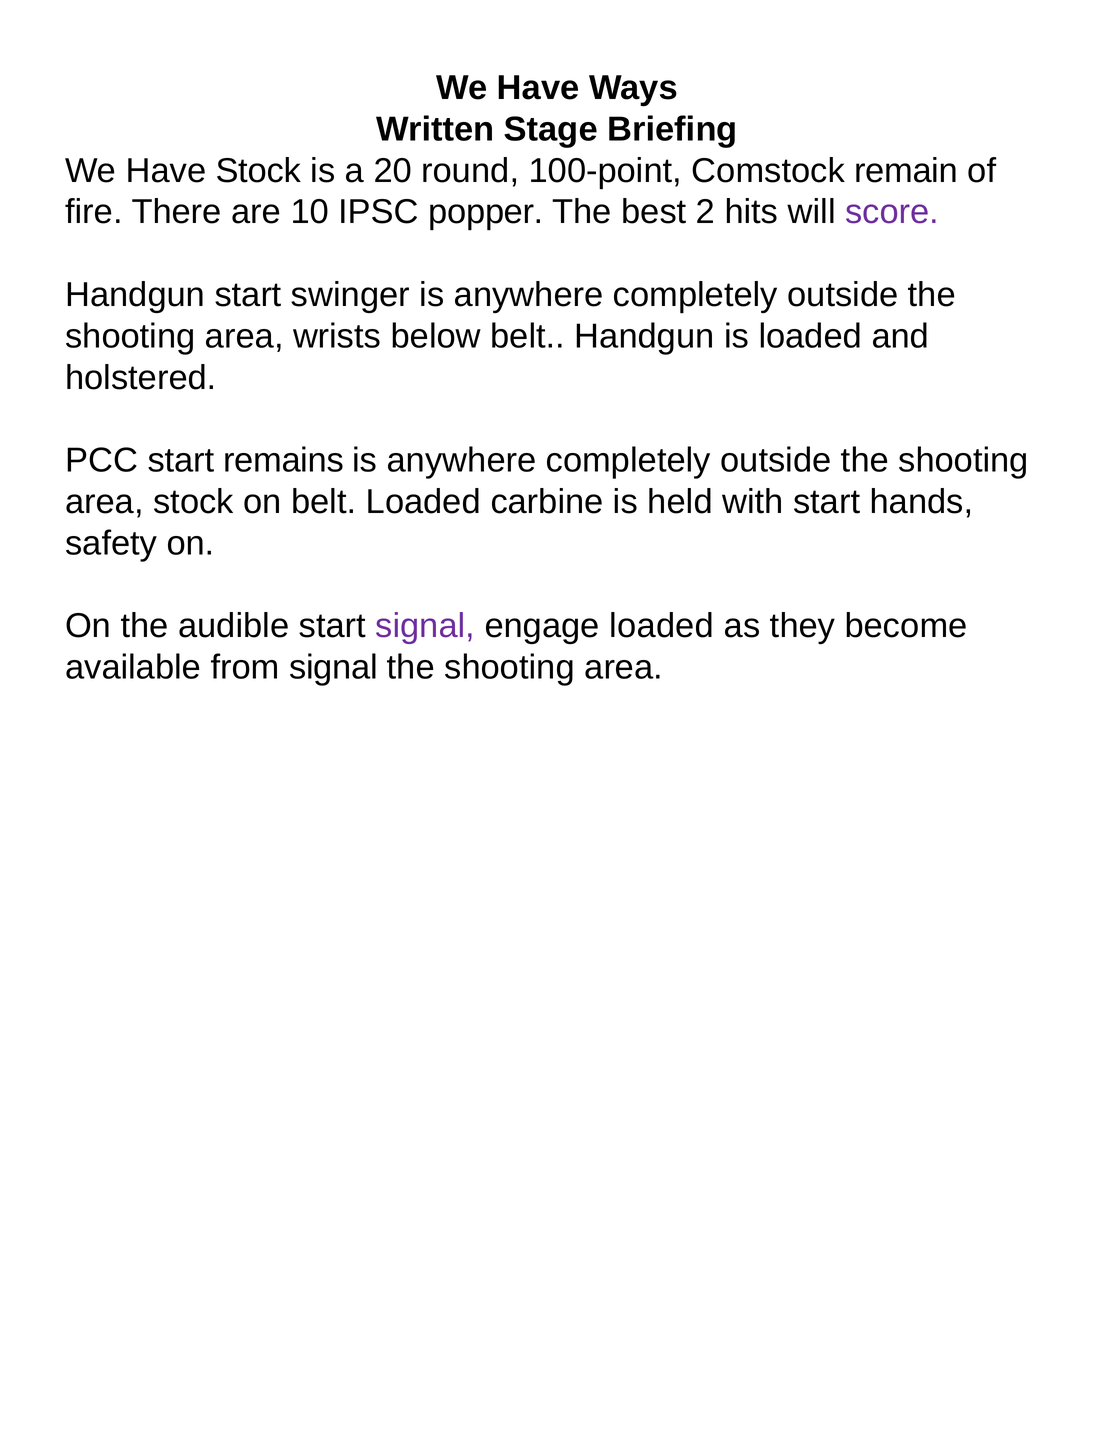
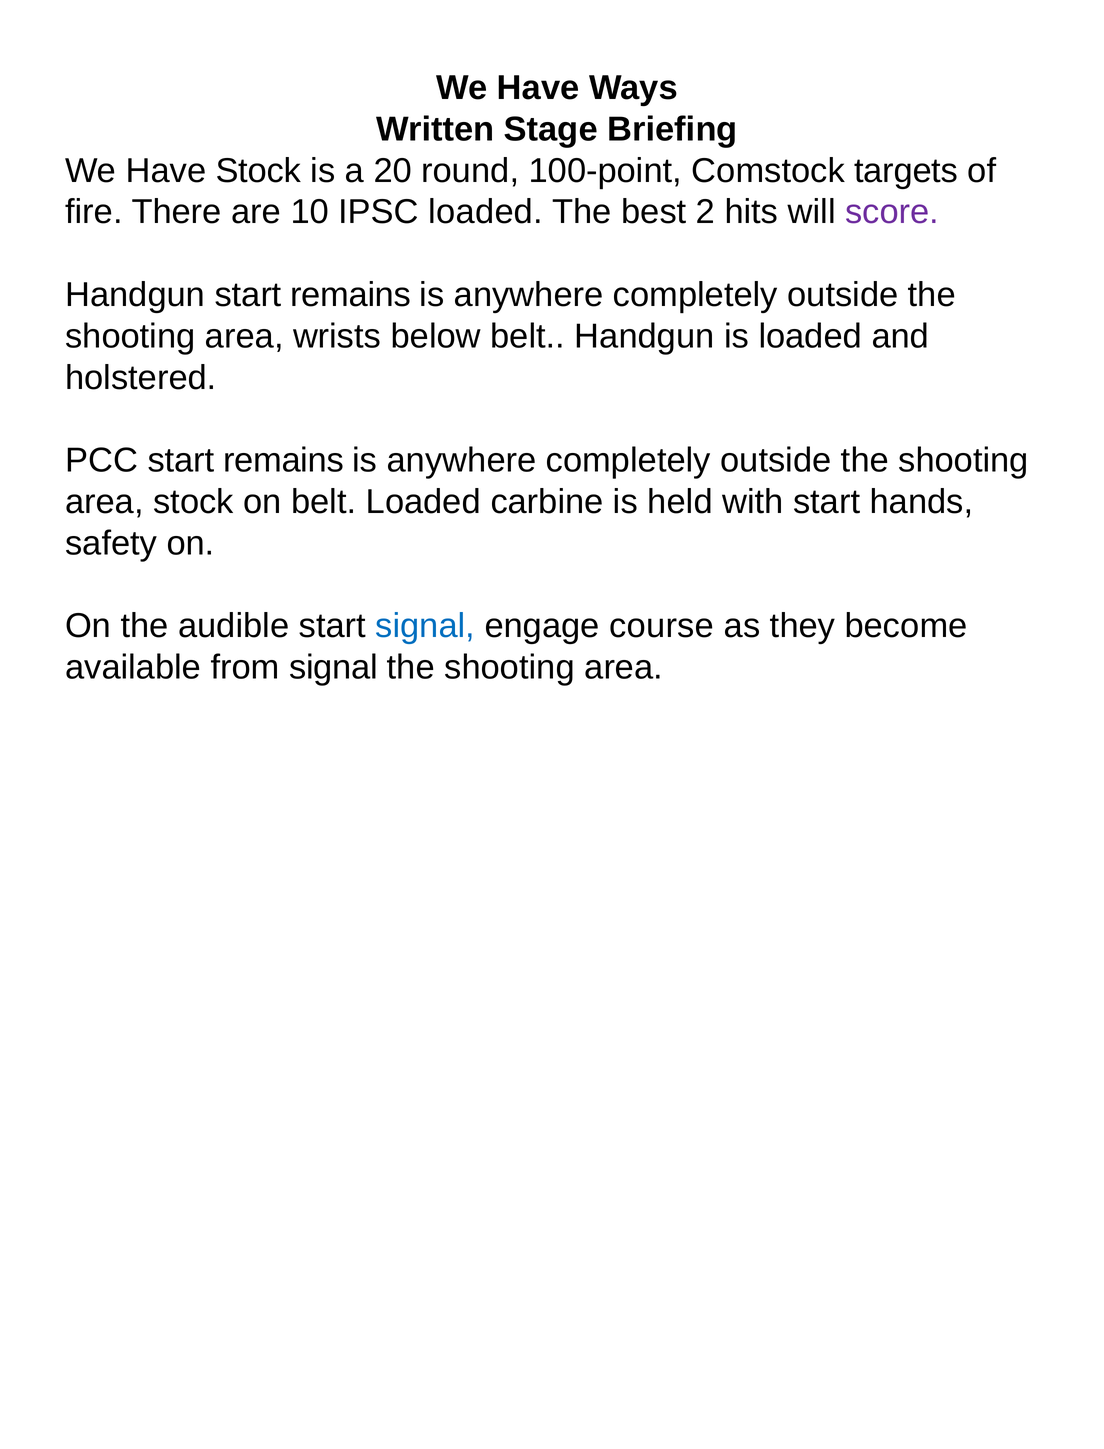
remain: remain -> targets
IPSC popper: popper -> loaded
Handgun start swinger: swinger -> remains
signal at (425, 626) colour: purple -> blue
engage loaded: loaded -> course
